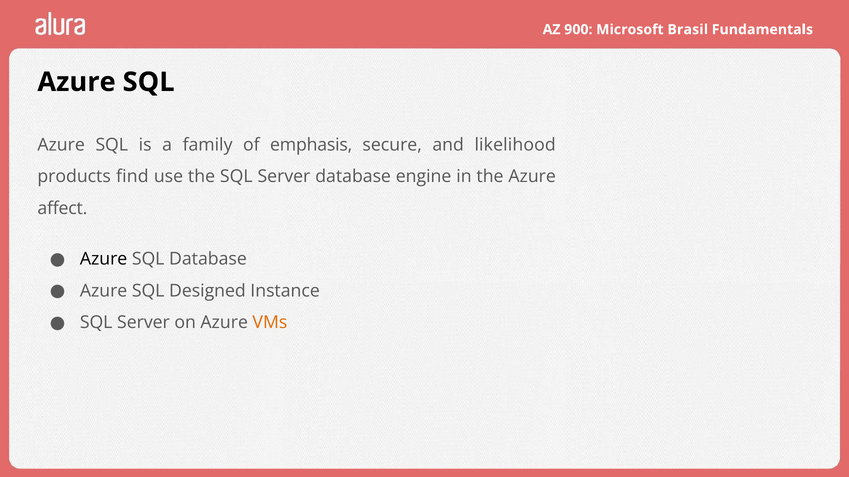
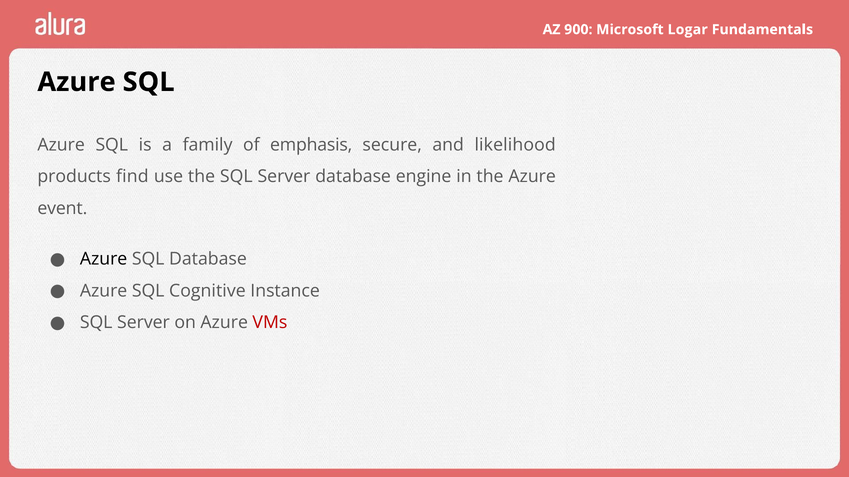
Brasil: Brasil -> Logar
affect: affect -> event
Designed: Designed -> Cognitive
VMs colour: orange -> red
